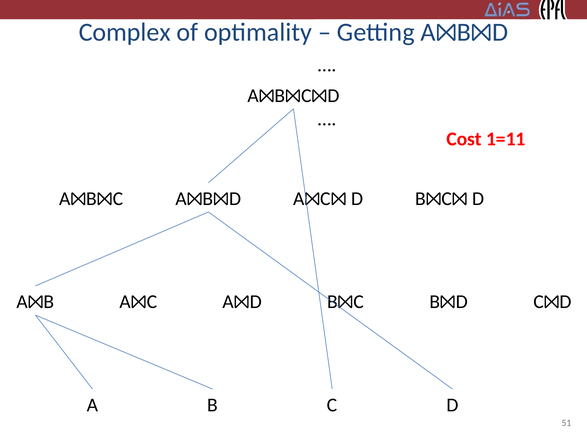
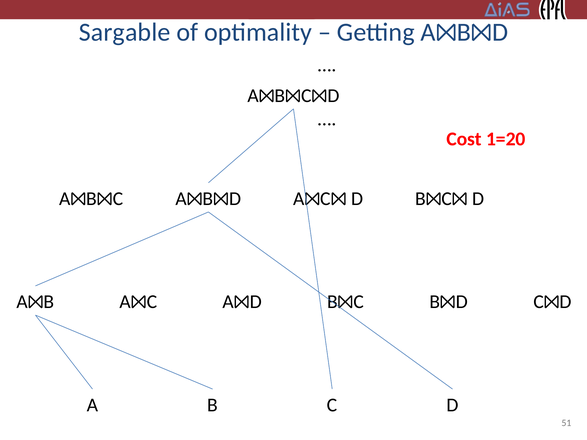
Complex: Complex -> Sargable
1=11: 1=11 -> 1=20
